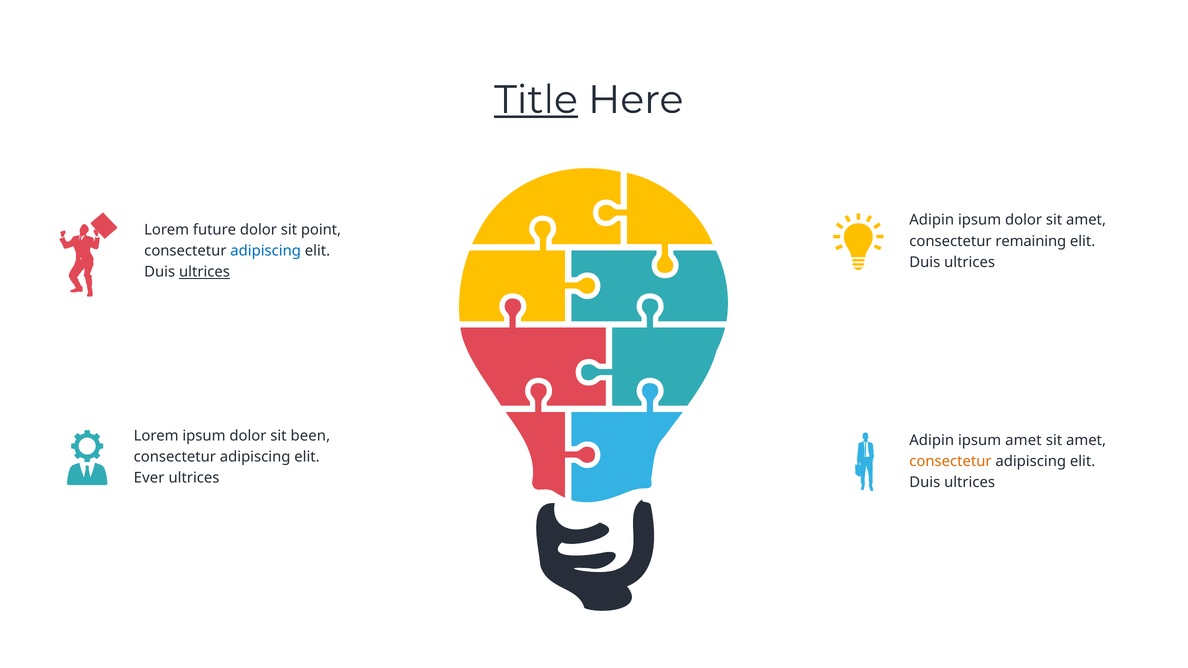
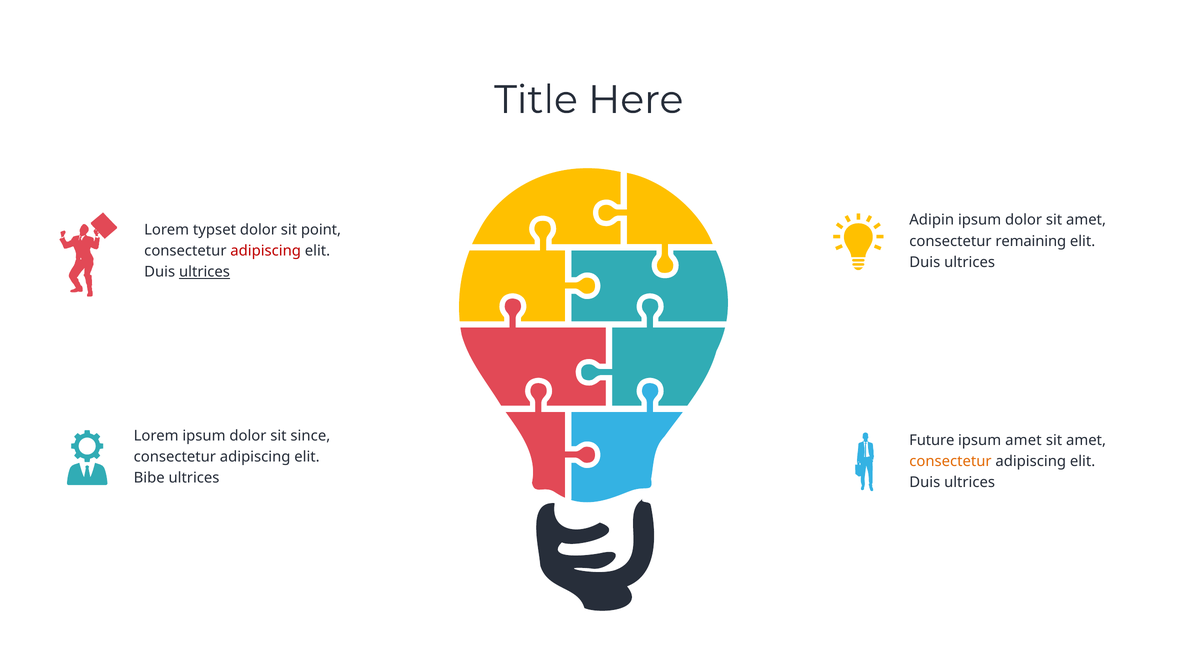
Title underline: present -> none
future: future -> typset
adipiscing at (266, 251) colour: blue -> red
been: been -> since
Adipin at (932, 440): Adipin -> Future
Ever: Ever -> Bibe
